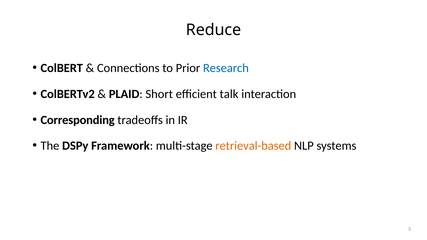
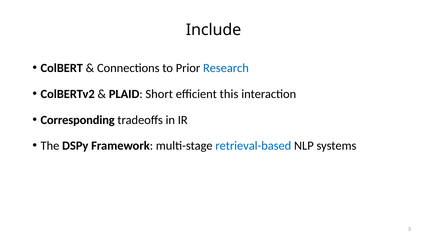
Reduce: Reduce -> Include
talk: talk -> this
retrieval-based colour: orange -> blue
